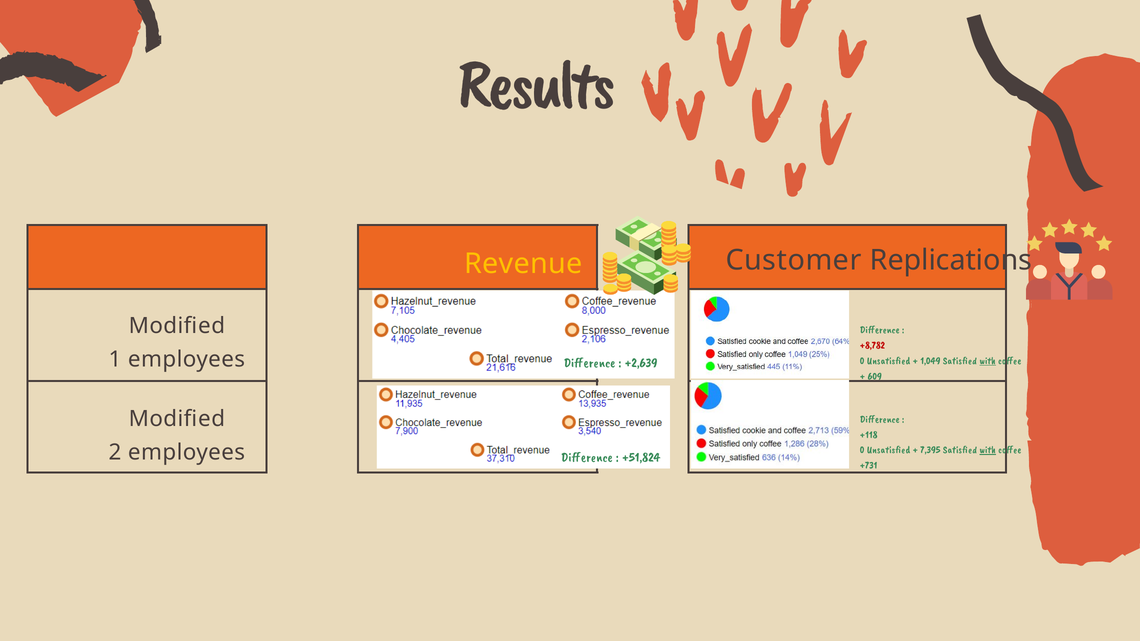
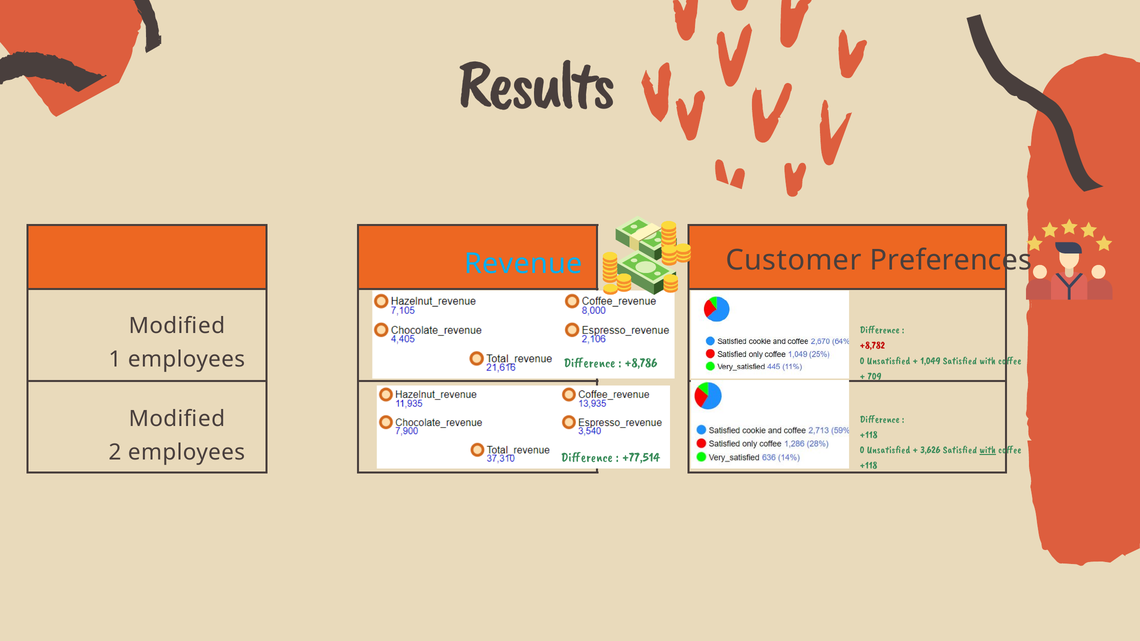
Revenue colour: yellow -> light blue
Replications: Replications -> Preferences
with at (988, 361) underline: present -> none
+2,639: +2,639 -> +8,786
609: 609 -> 709
7,395: 7,395 -> 3,626
+51,824: +51,824 -> +77,514
+731 at (869, 466): +731 -> +118
